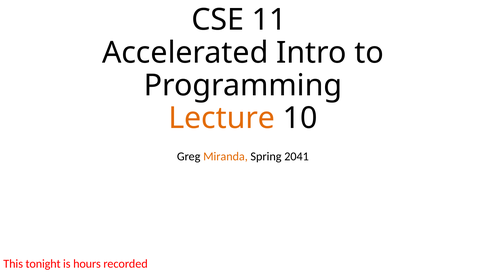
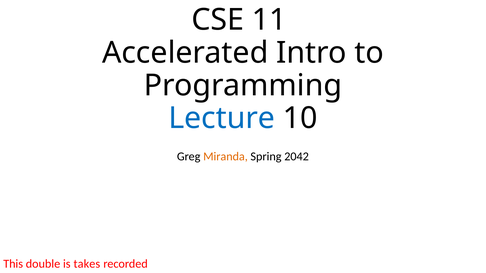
Lecture colour: orange -> blue
2041: 2041 -> 2042
tonight: tonight -> double
hours: hours -> takes
